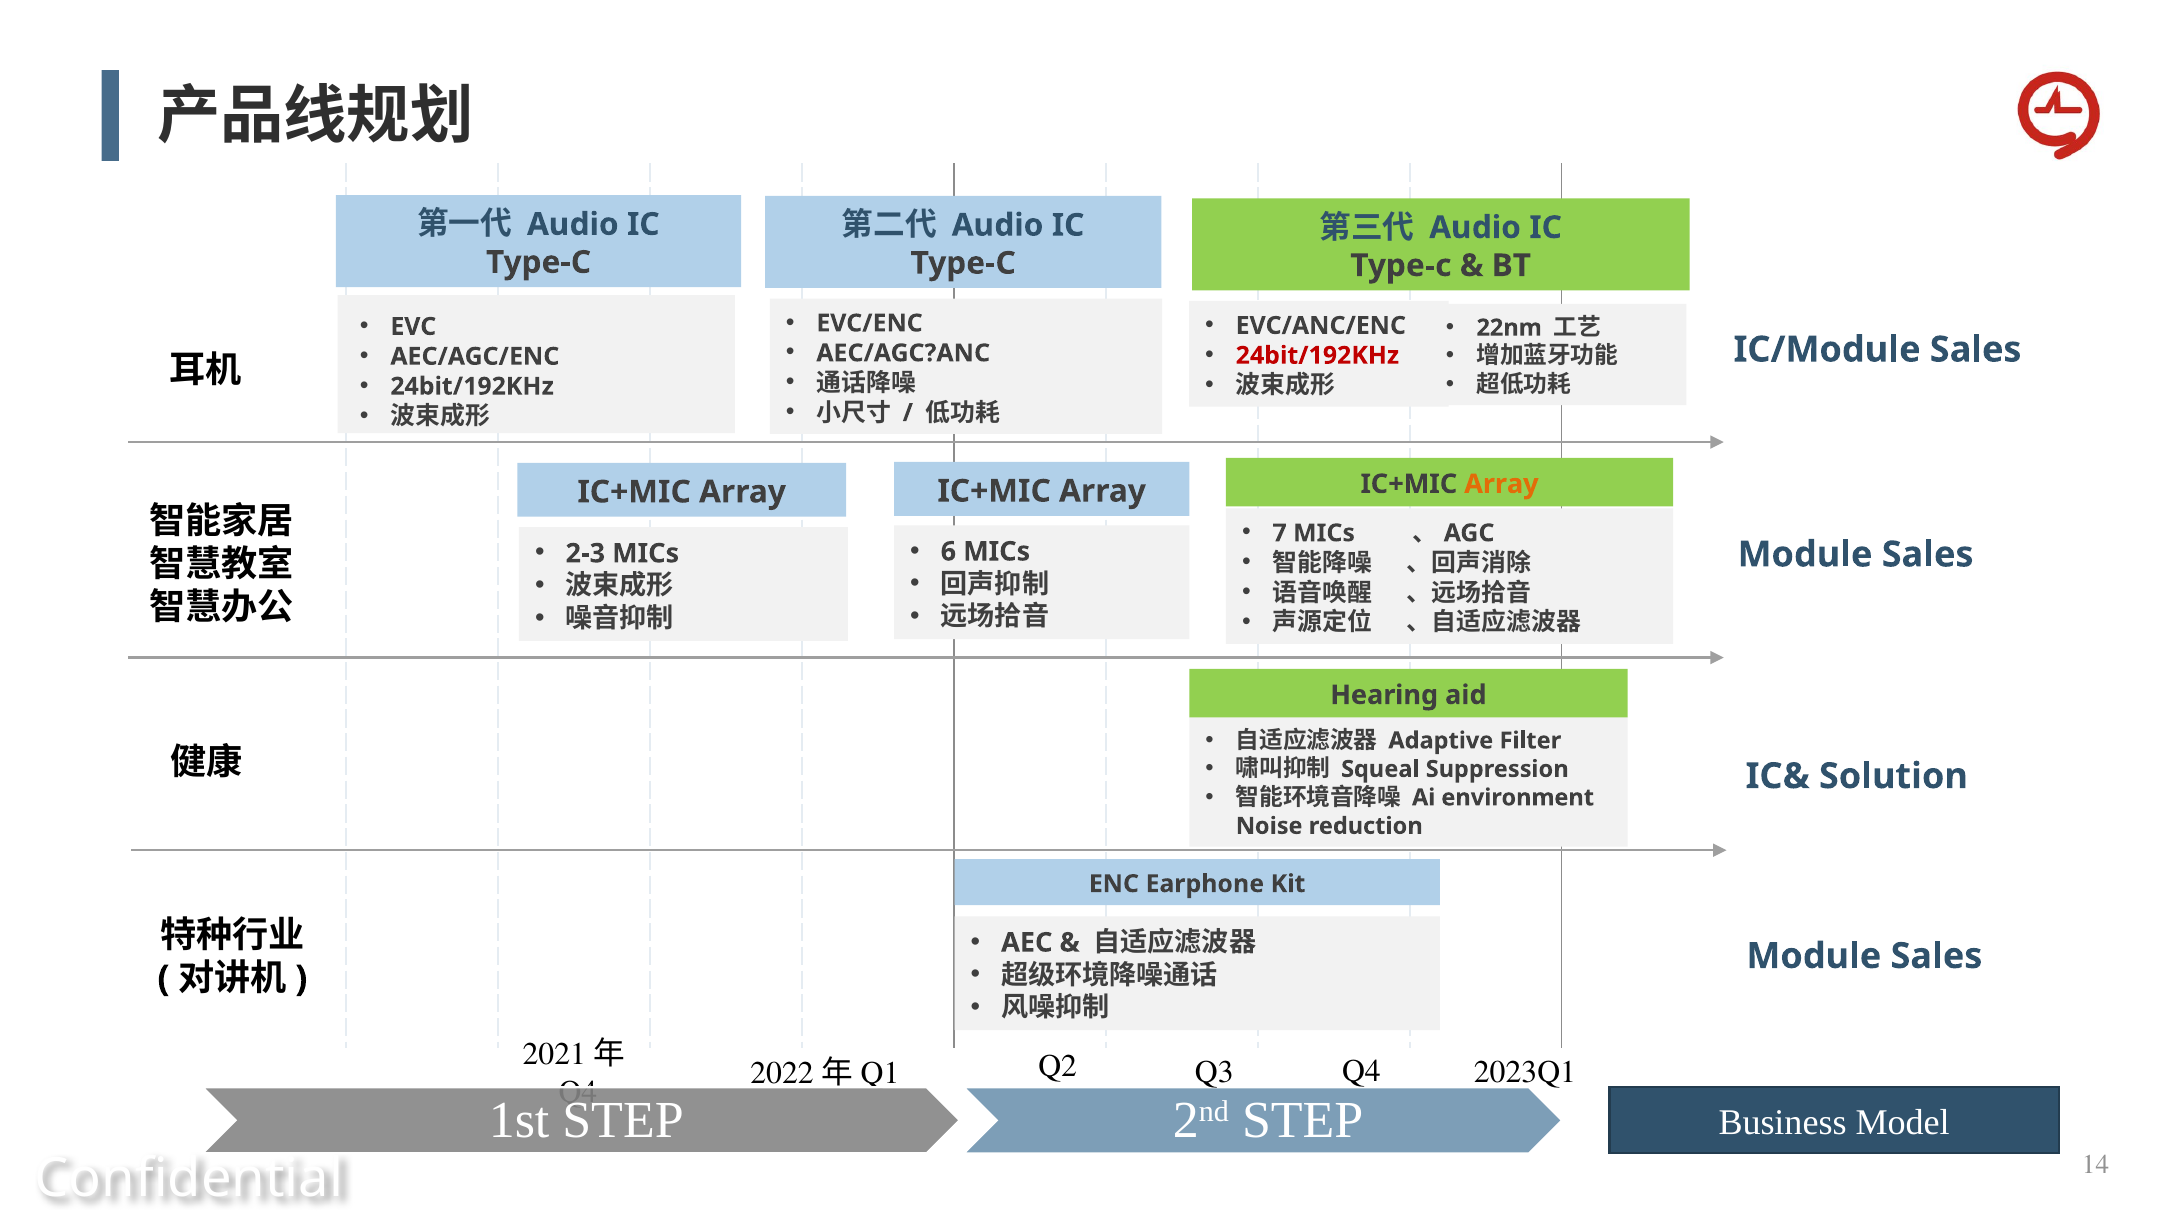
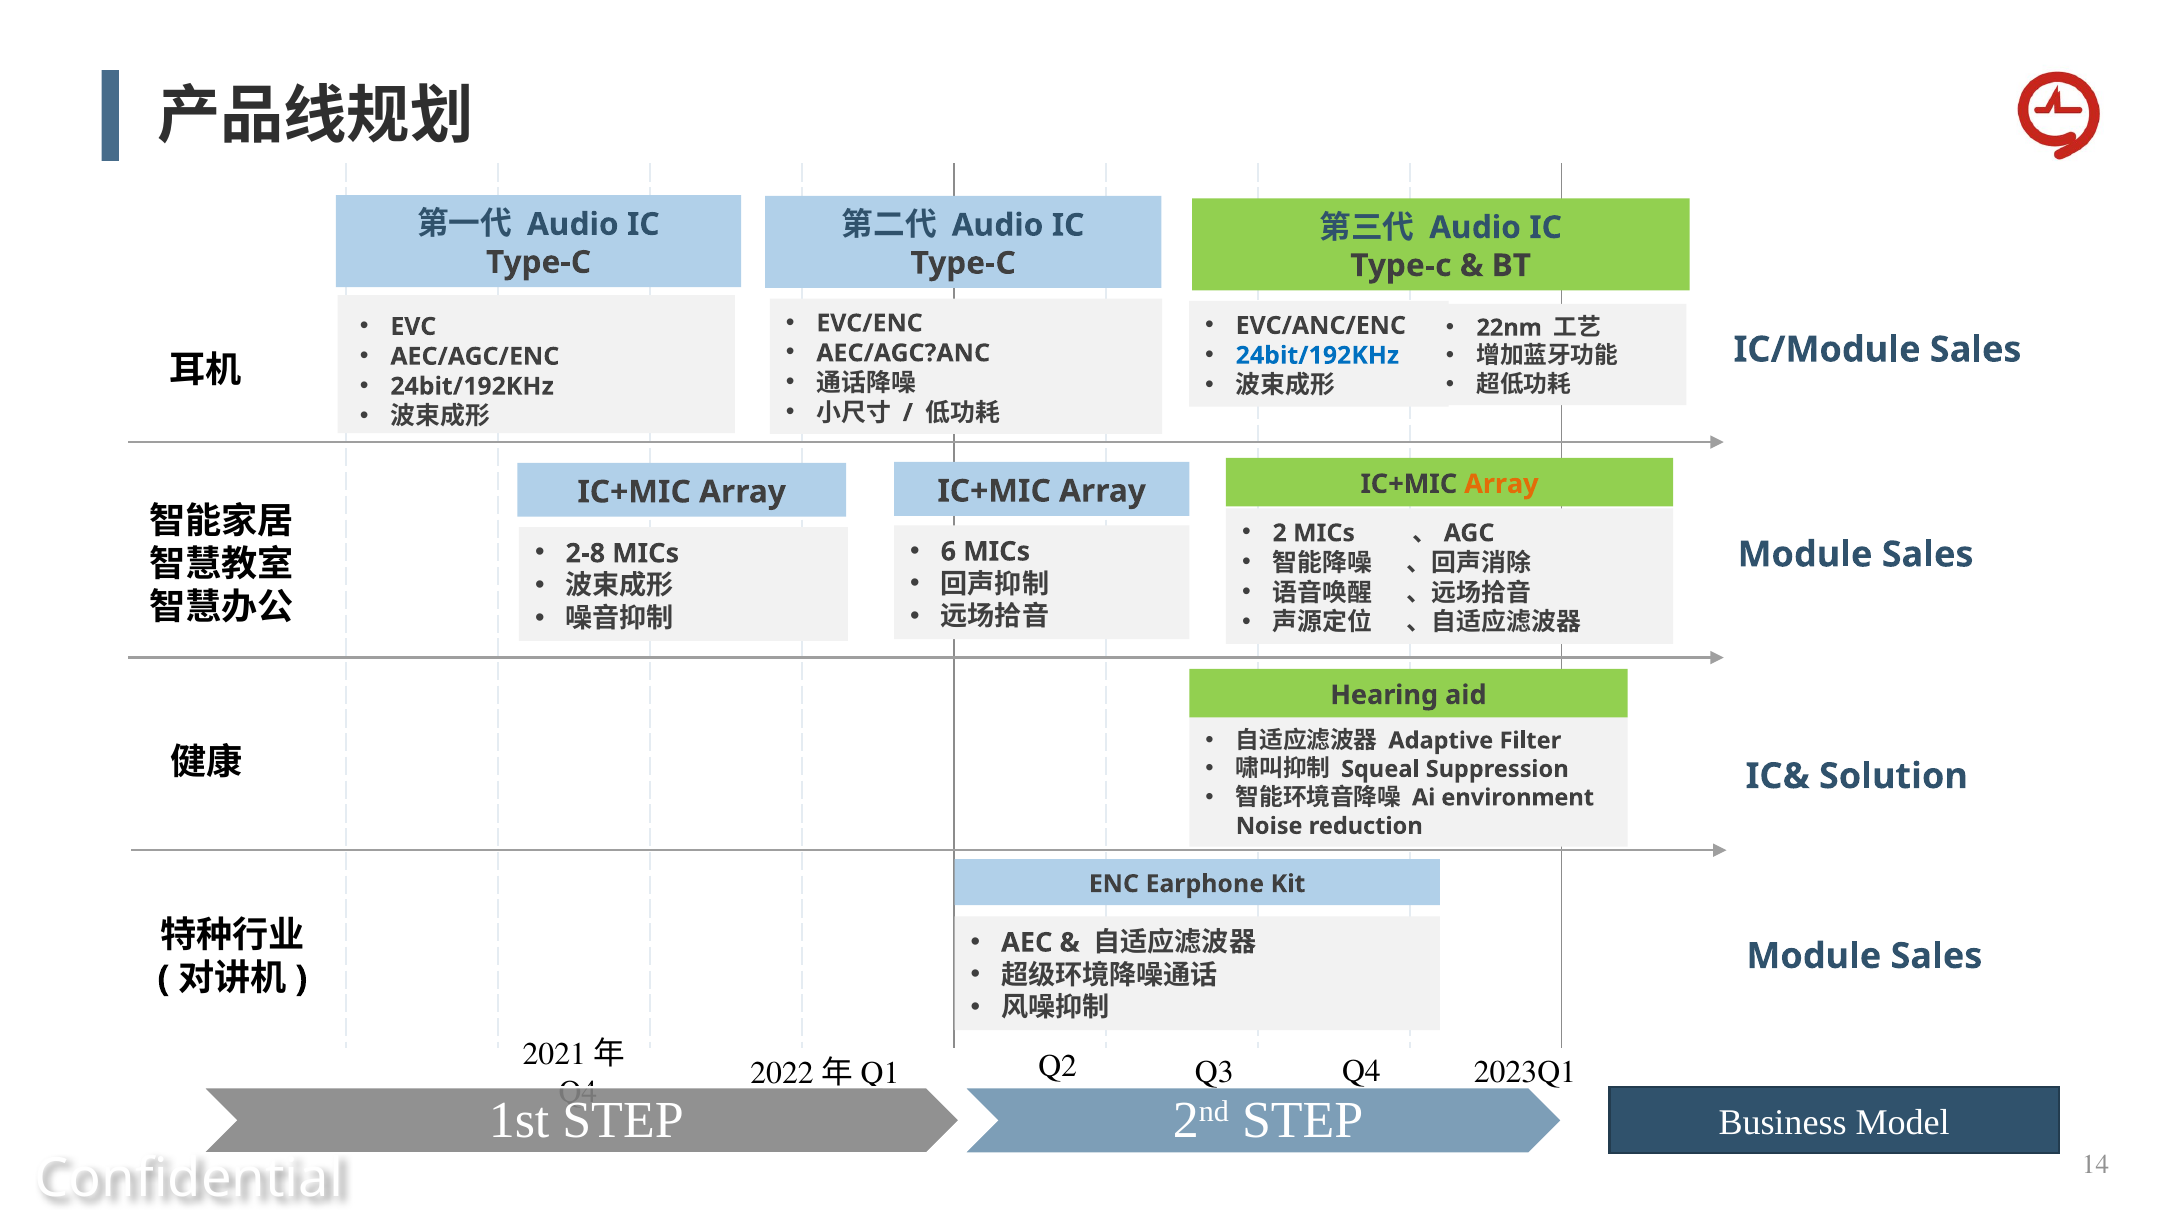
24bit/192KHz at (1317, 356) colour: red -> blue
7: 7 -> 2
2-3: 2-3 -> 2-8
